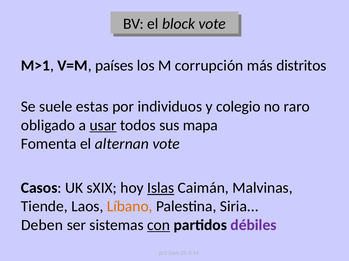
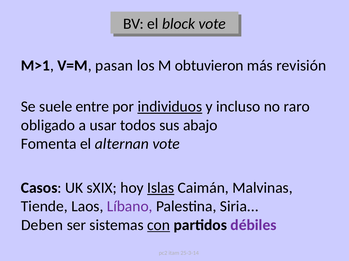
países: países -> pasan
corrupción: corrupción -> obtuvieron
distritos: distritos -> revisión
estas: estas -> entre
individuos underline: none -> present
colegio: colegio -> incluso
usar underline: present -> none
mapa: mapa -> abajo
Líbano colour: orange -> purple
